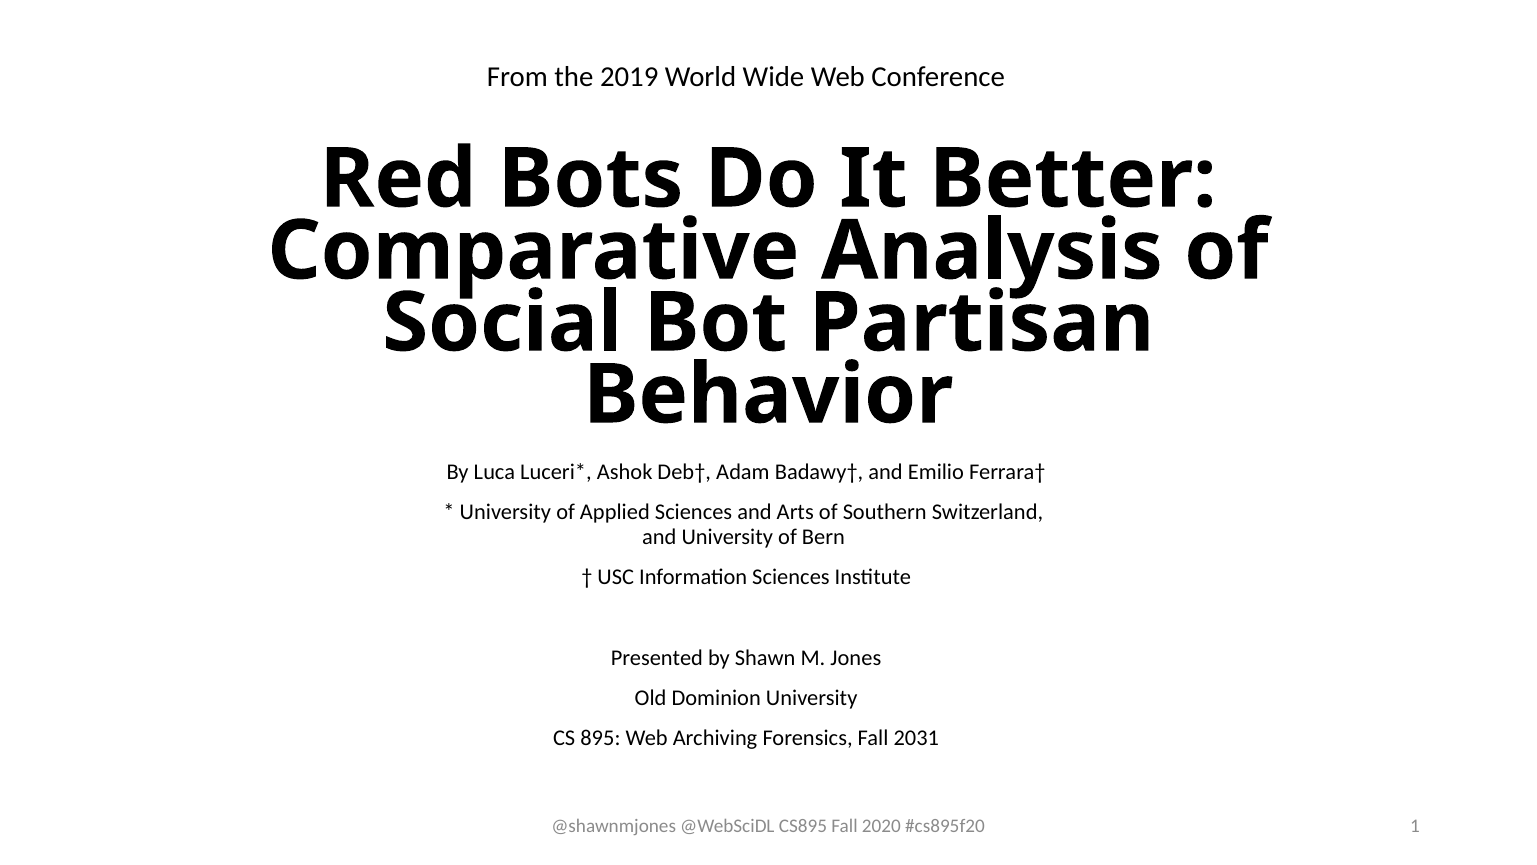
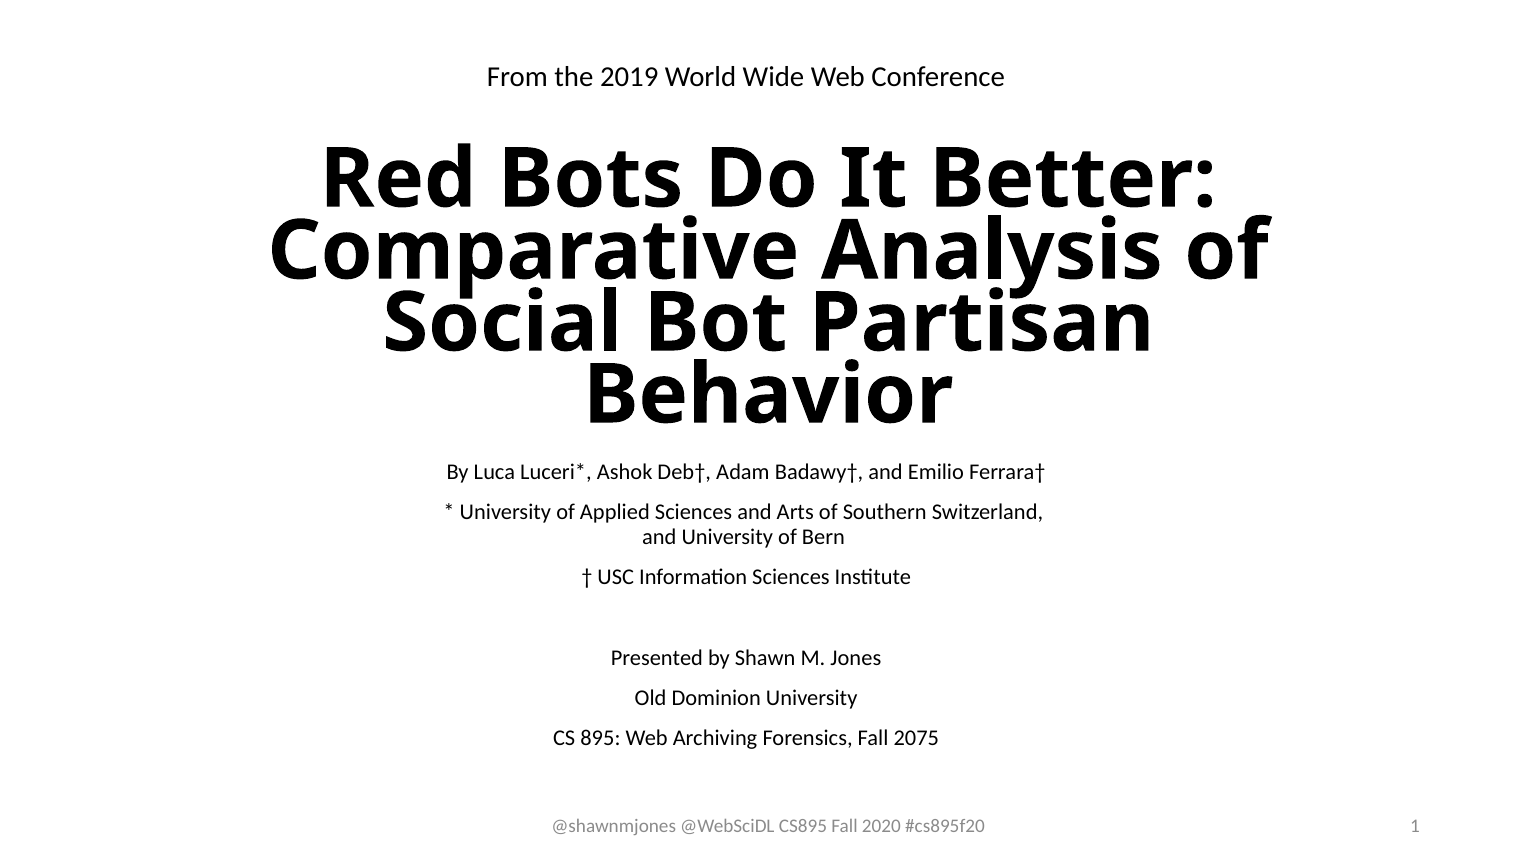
2031: 2031 -> 2075
